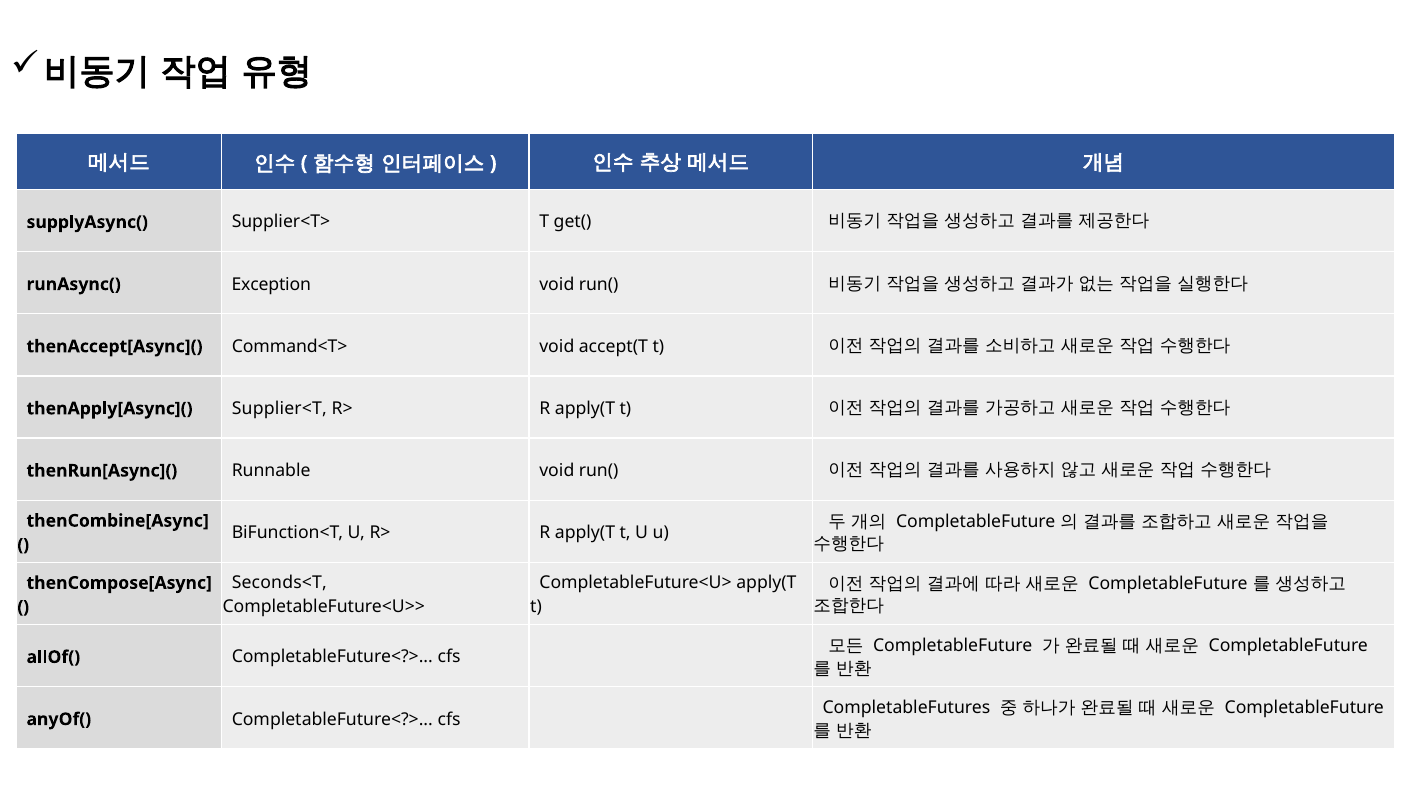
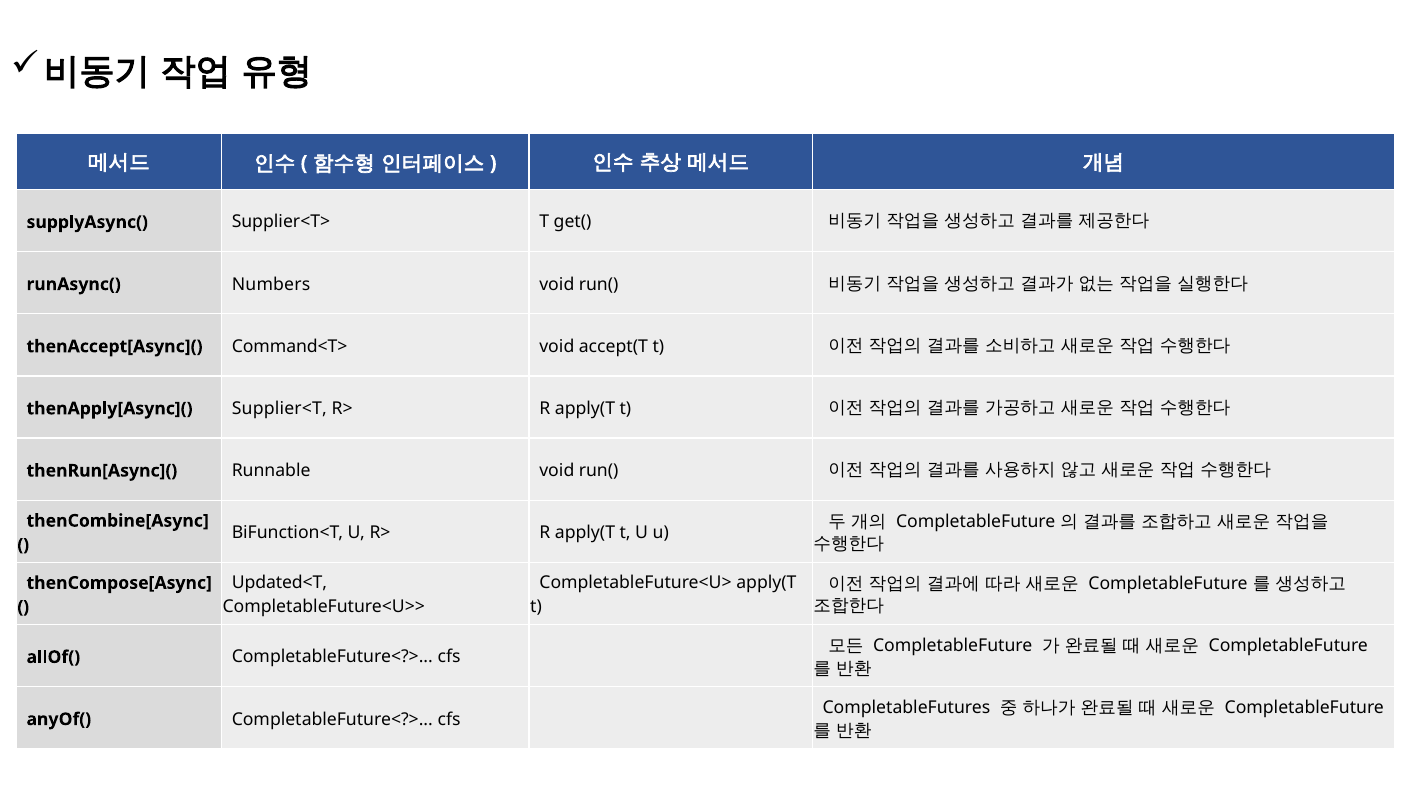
Exception: Exception -> Numbers
Seconds<T: Seconds<T -> Updated<T
